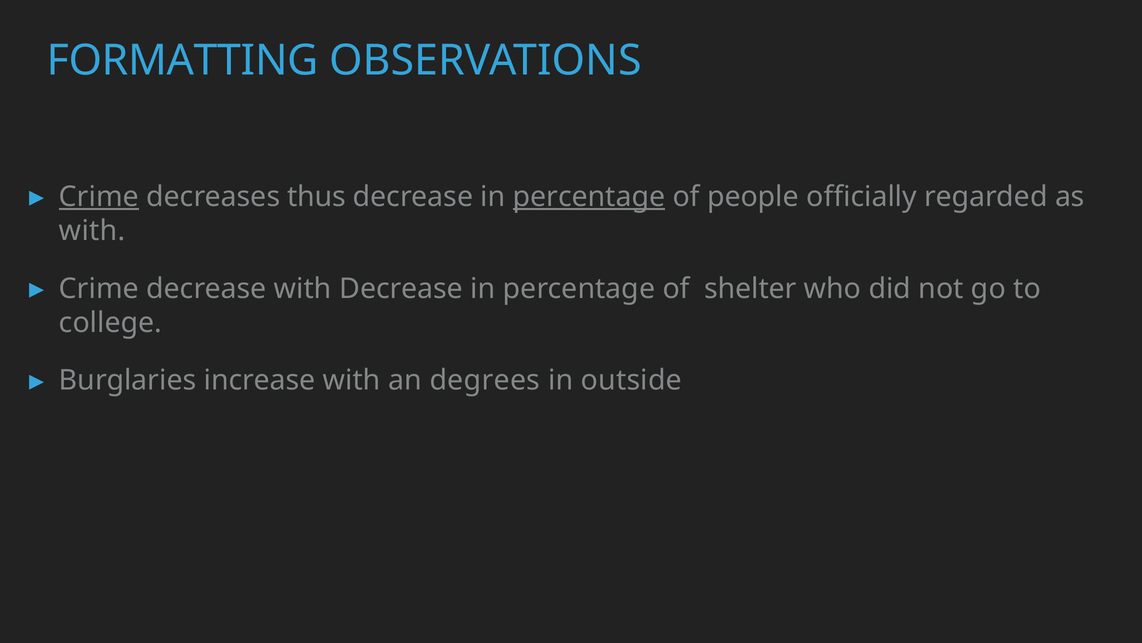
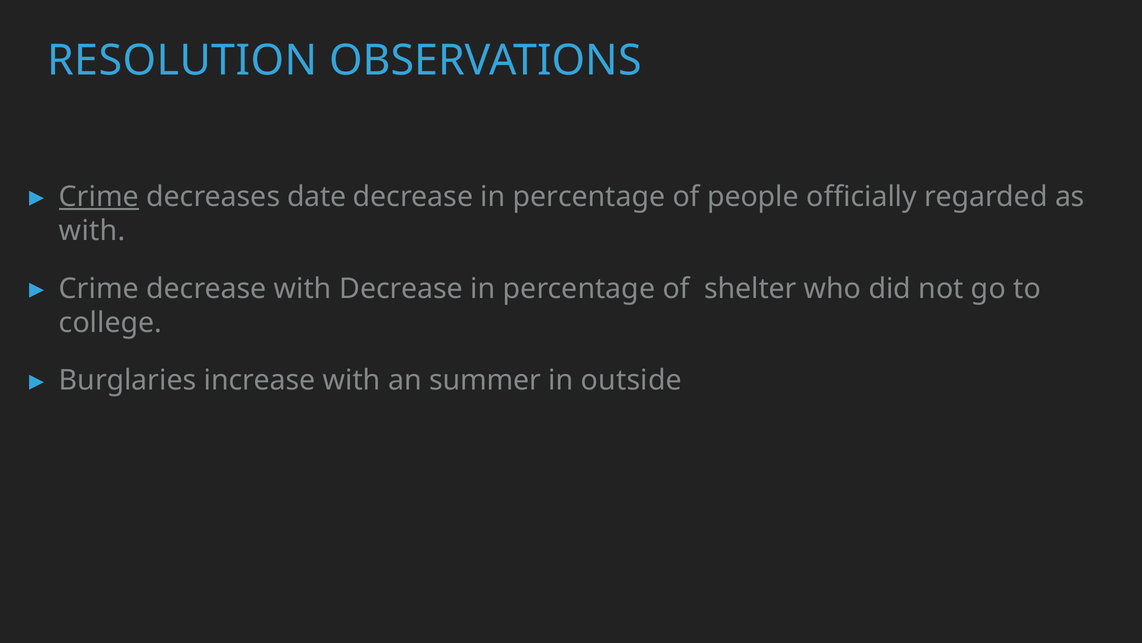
FORMATTING: FORMATTING -> RESOLUTION
thus: thus -> date
percentage at (589, 197) underline: present -> none
degrees: degrees -> summer
